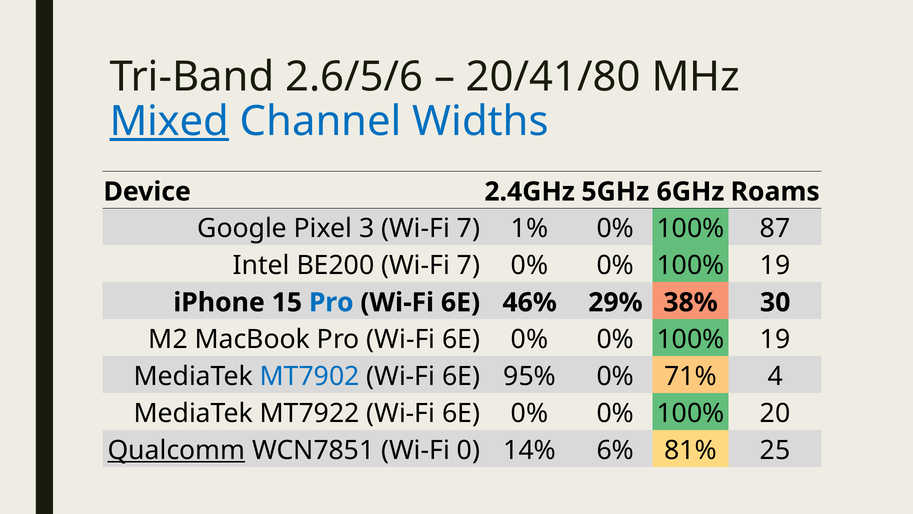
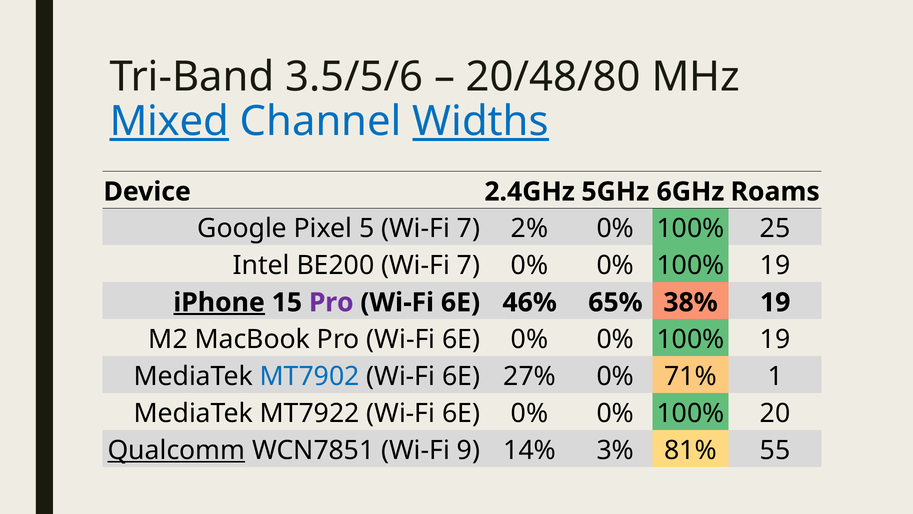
2.6/5/6: 2.6/5/6 -> 3.5/5/6
20/41/80: 20/41/80 -> 20/48/80
Widths underline: none -> present
3: 3 -> 5
1%: 1% -> 2%
87: 87 -> 25
iPhone underline: none -> present
Pro at (331, 302) colour: blue -> purple
29%: 29% -> 65%
30 at (775, 302): 30 -> 19
95%: 95% -> 27%
4: 4 -> 1
0: 0 -> 9
6%: 6% -> 3%
25: 25 -> 55
